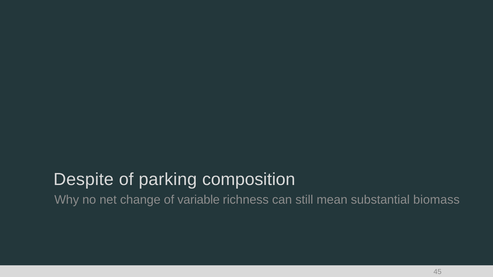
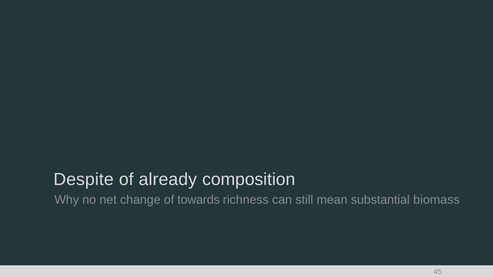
parking: parking -> already
variable: variable -> towards
